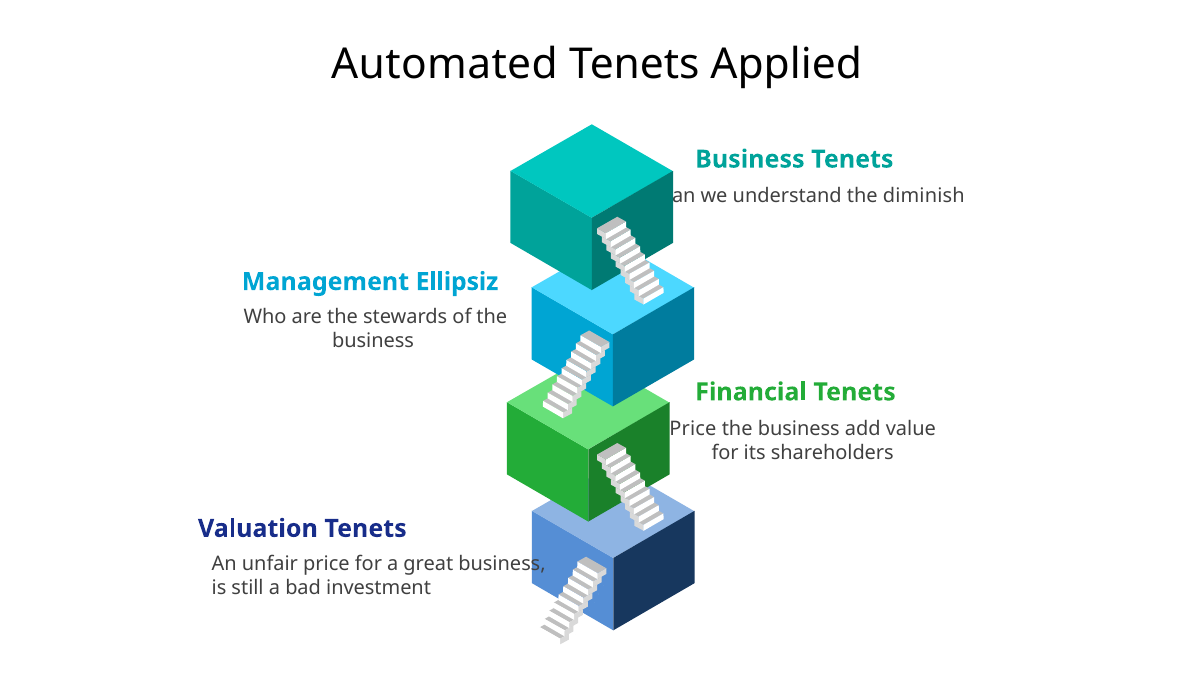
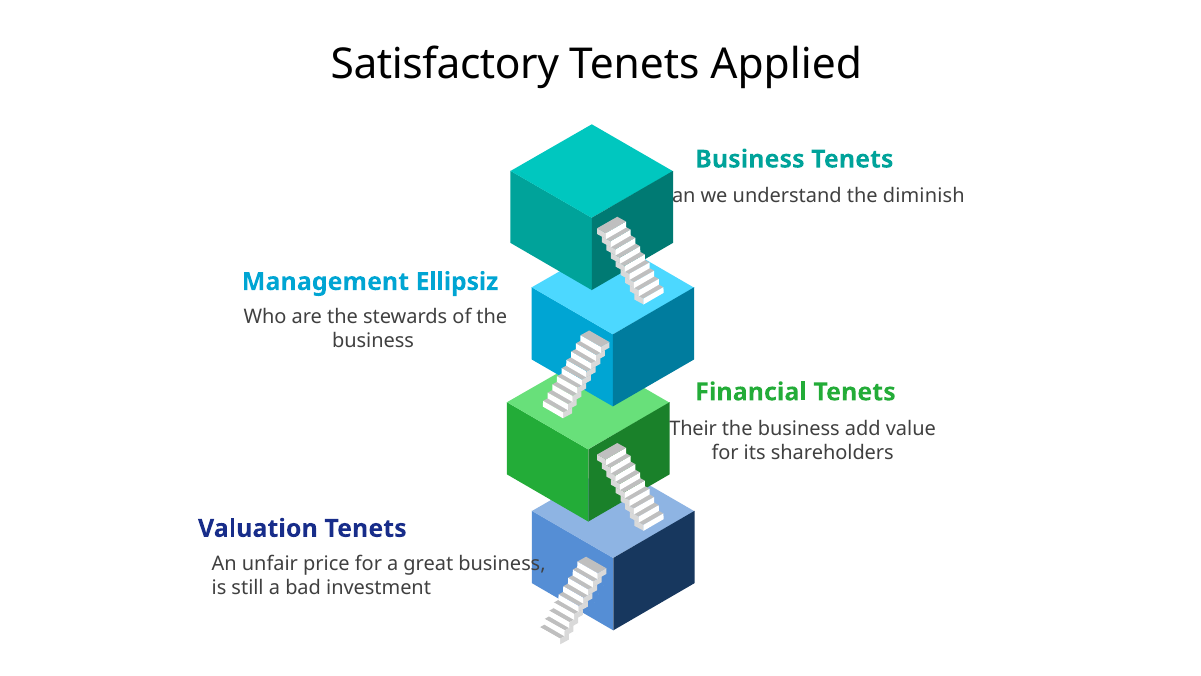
Automated: Automated -> Satisfactory
Price at (693, 428): Price -> Their
